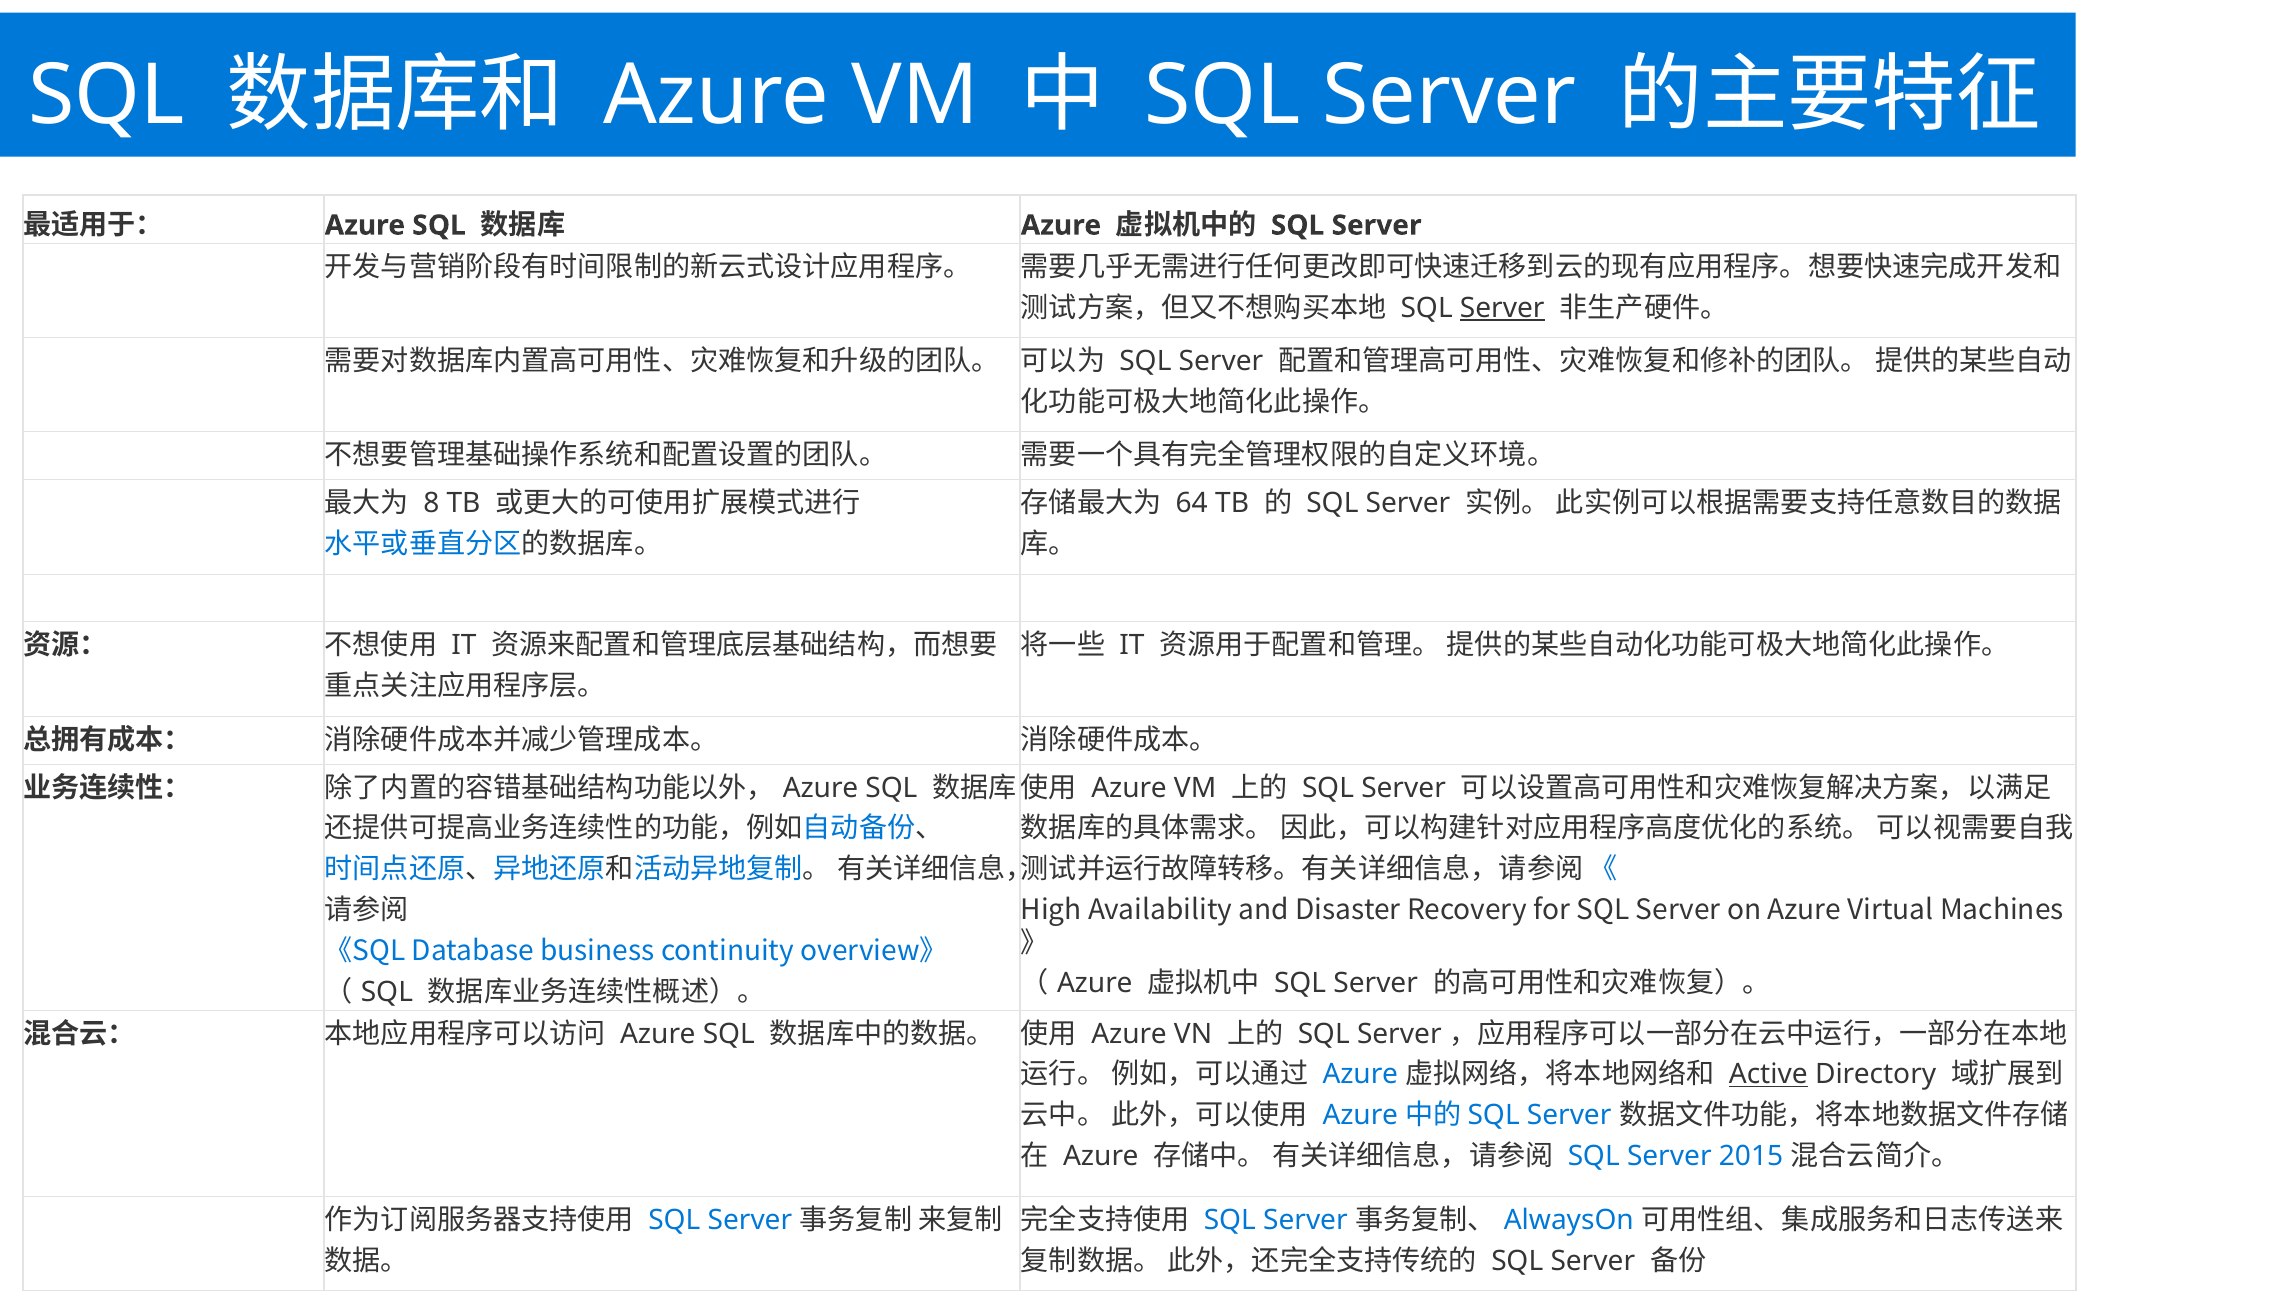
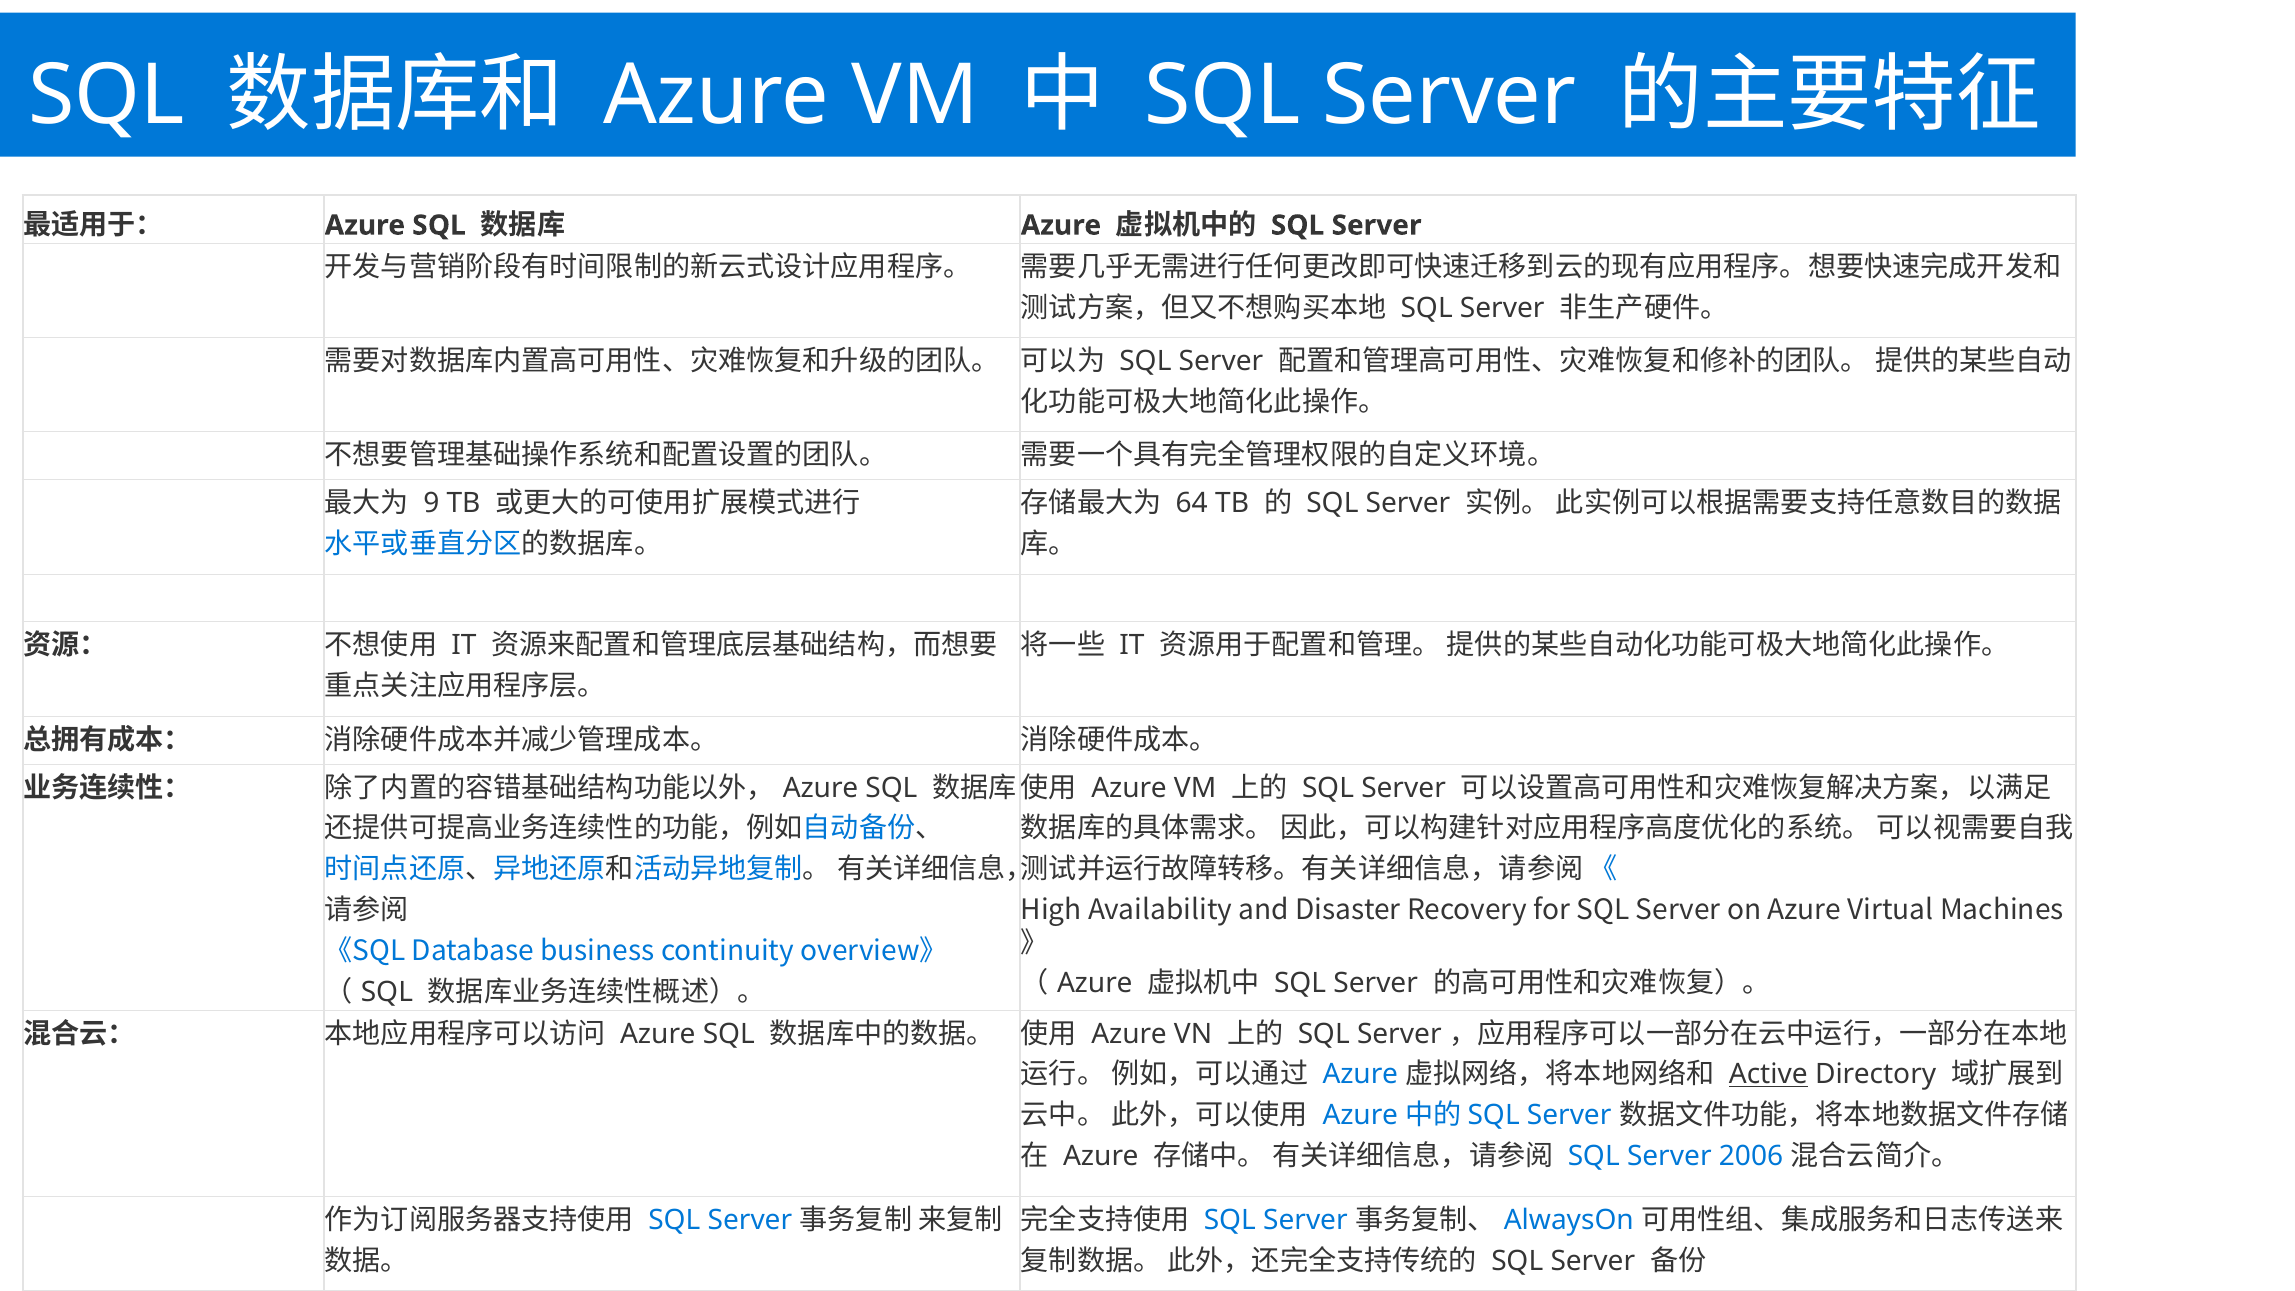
Server at (1502, 308) underline: present -> none
8: 8 -> 9
2015: 2015 -> 2006
